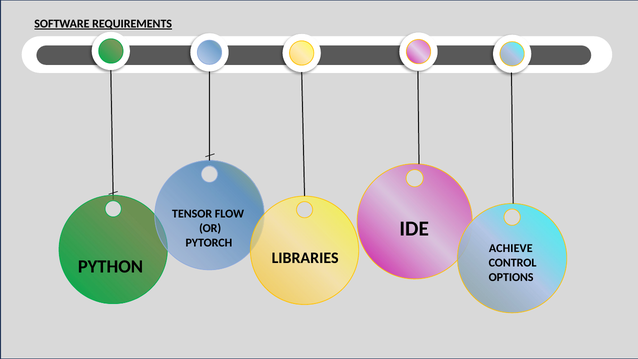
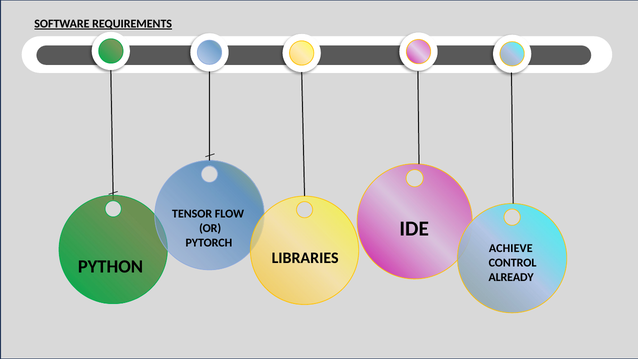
OPTIONS: OPTIONS -> ALREADY
